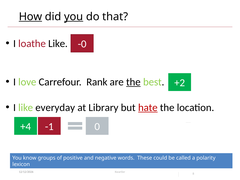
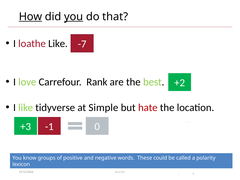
-0: -0 -> -7
the at (133, 82) underline: present -> none
everyday: everyday -> tidyverse
Library: Library -> Simple
hate underline: present -> none
+4: +4 -> +3
